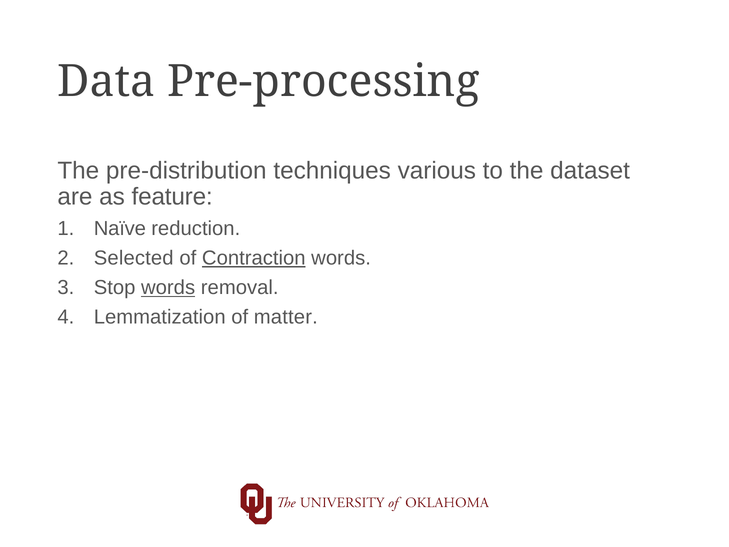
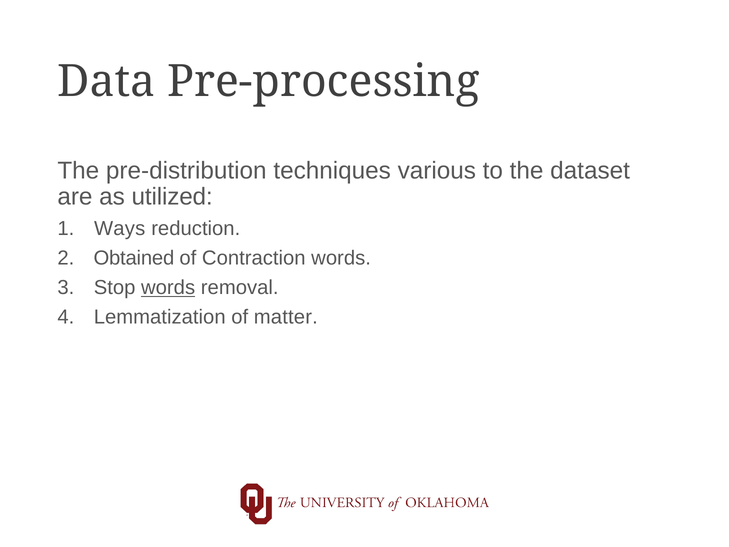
feature: feature -> utilized
Naïve: Naïve -> Ways
Selected: Selected -> Obtained
Contraction underline: present -> none
